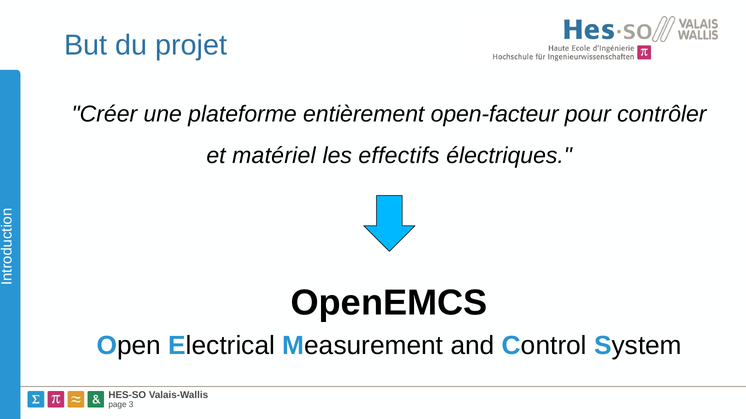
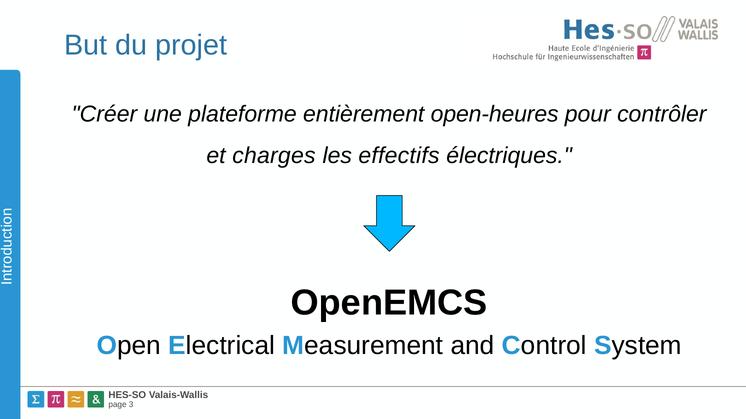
open-facteur: open-facteur -> open-heures
matériel: matériel -> charges
